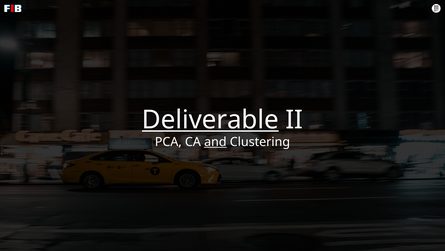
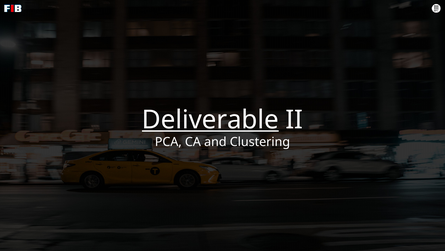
and underline: present -> none
